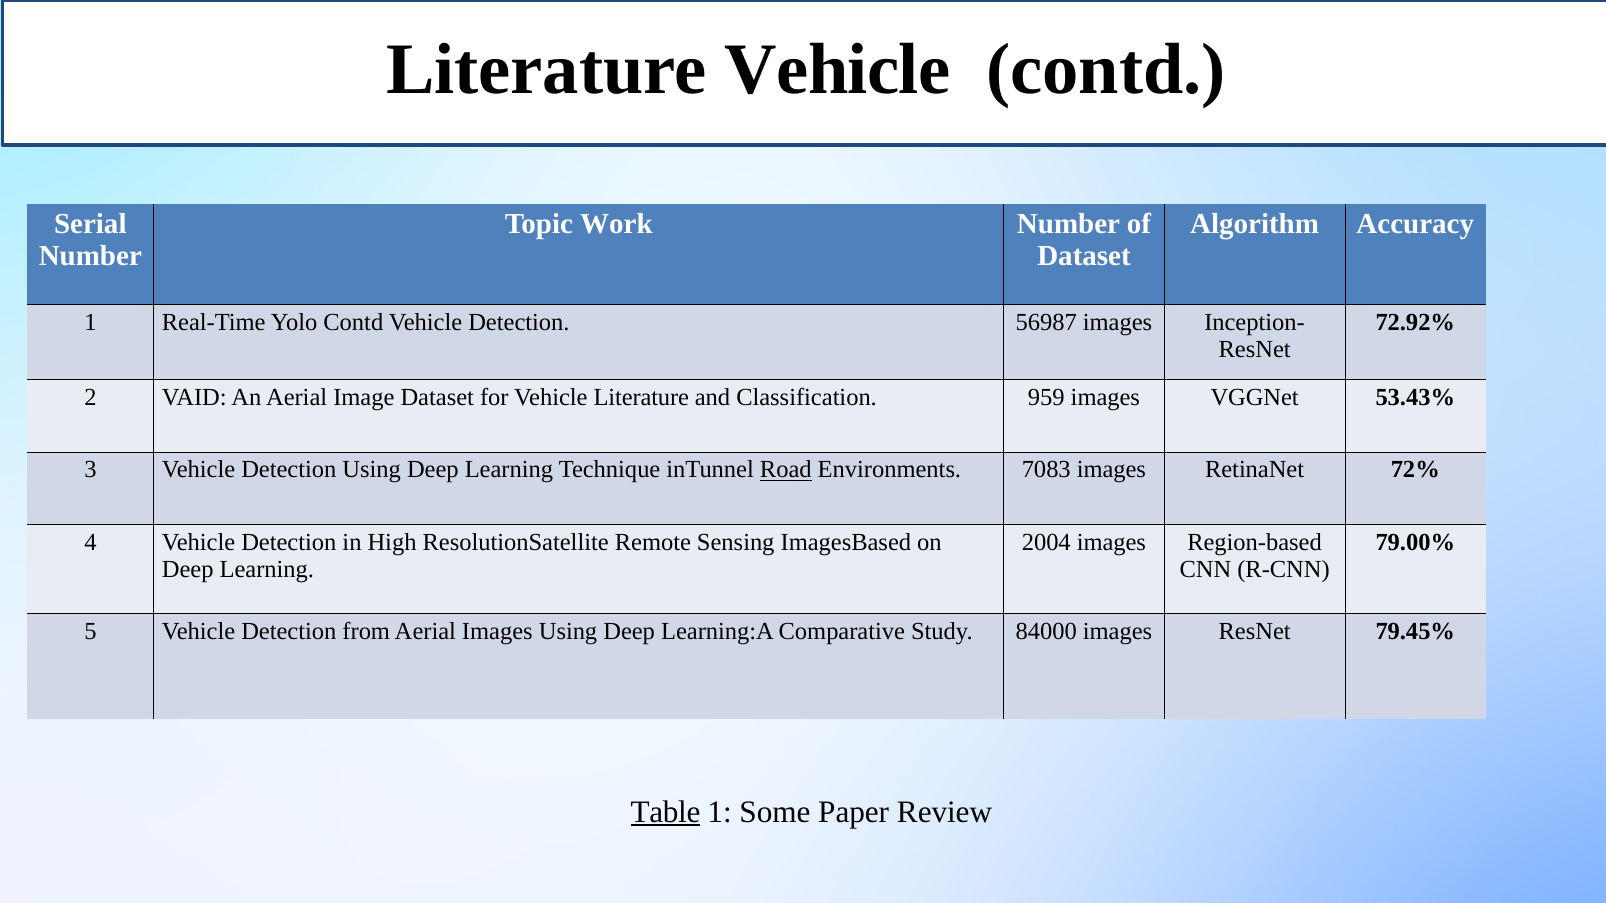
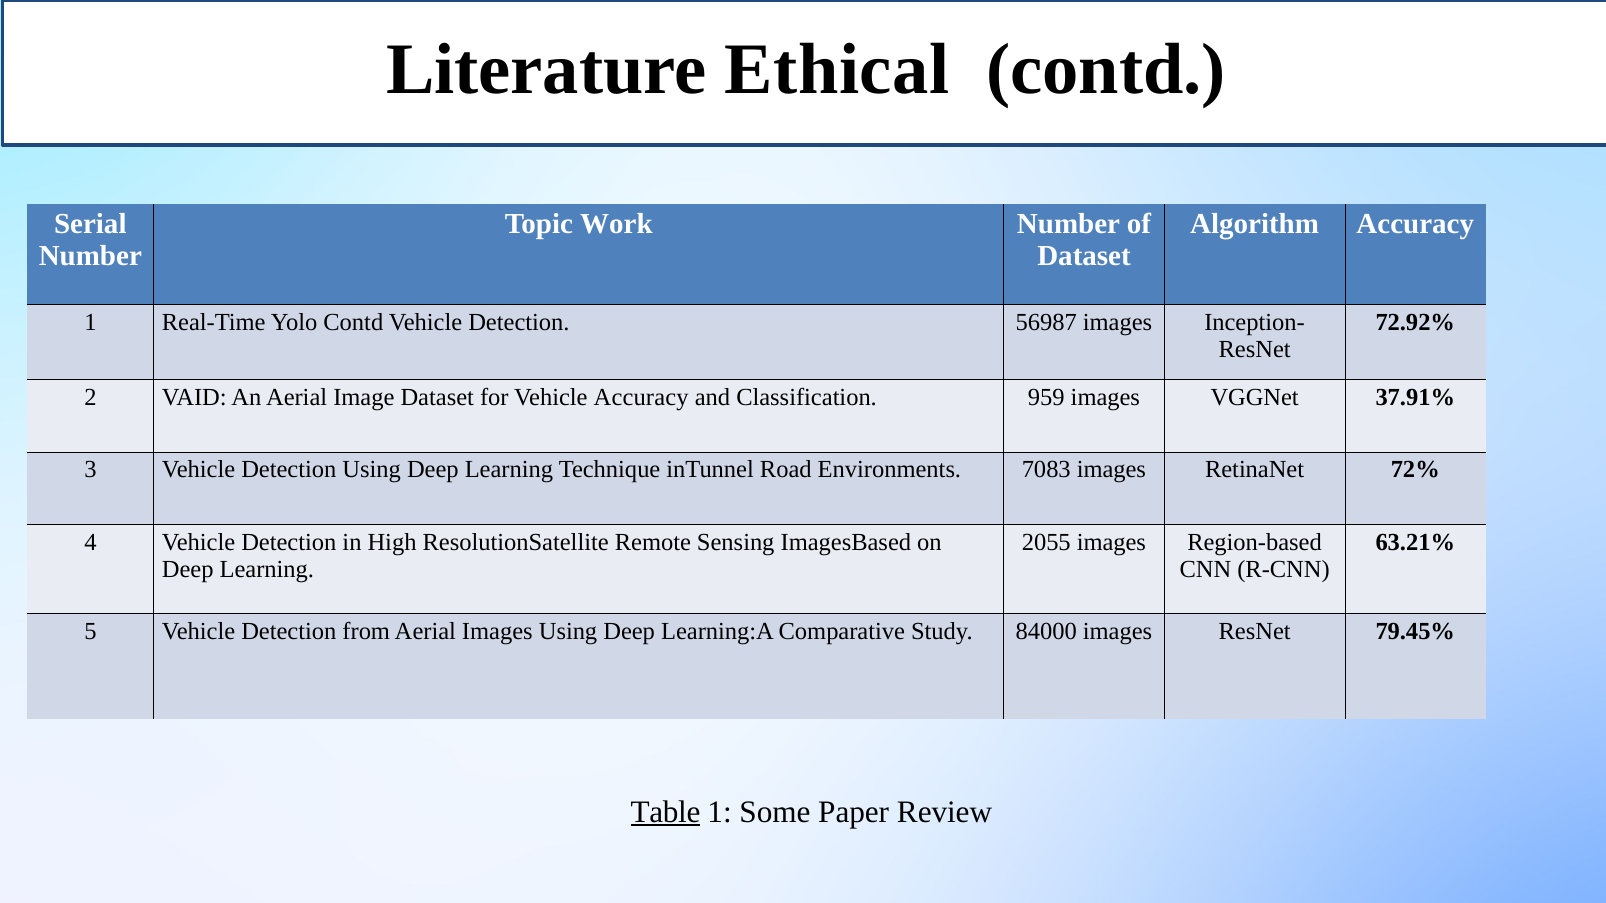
Literature Vehicle: Vehicle -> Ethical
Vehicle Literature: Literature -> Accuracy
53.43%: 53.43% -> 37.91%
Road underline: present -> none
2004: 2004 -> 2055
79.00%: 79.00% -> 63.21%
